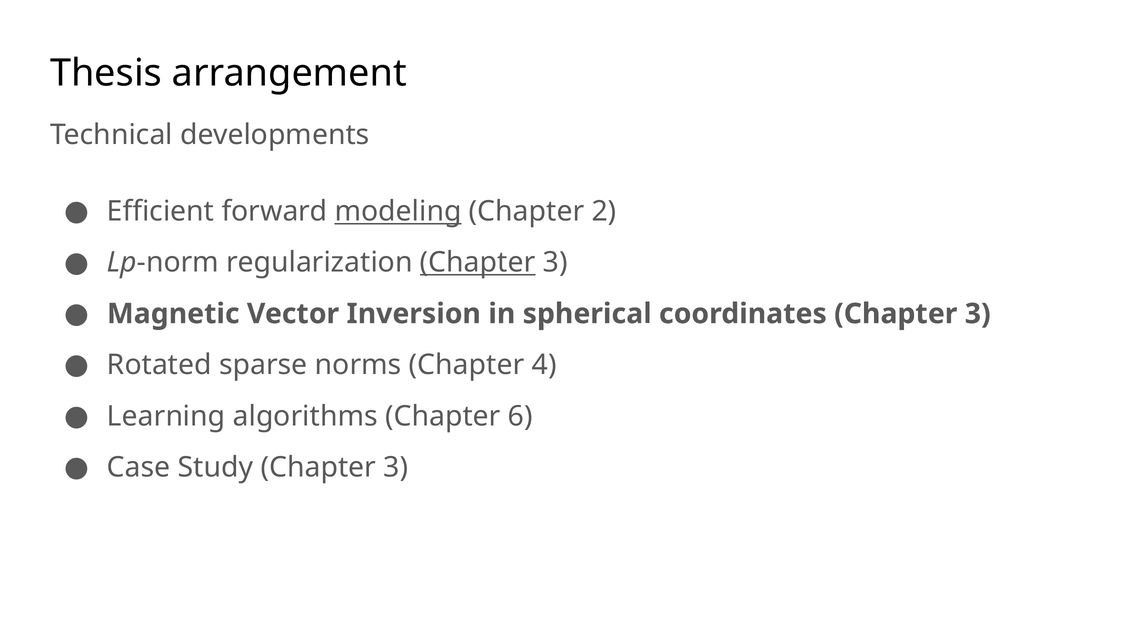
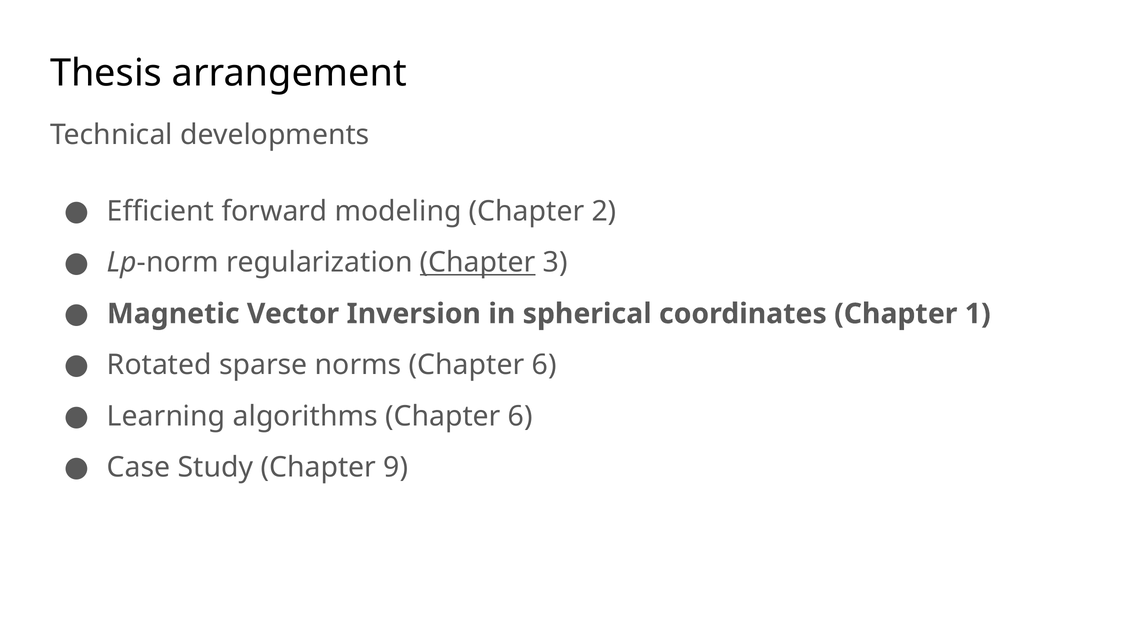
modeling underline: present -> none
coordinates Chapter 3: 3 -> 1
norms Chapter 4: 4 -> 6
Study Chapter 3: 3 -> 9
